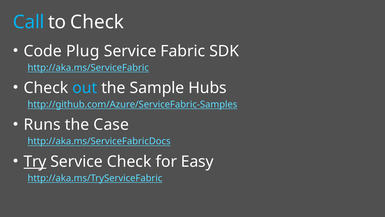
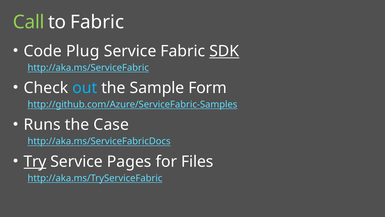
Call colour: light blue -> light green
to Check: Check -> Fabric
SDK underline: none -> present
Hubs: Hubs -> Form
Service Check: Check -> Pages
Easy: Easy -> Files
